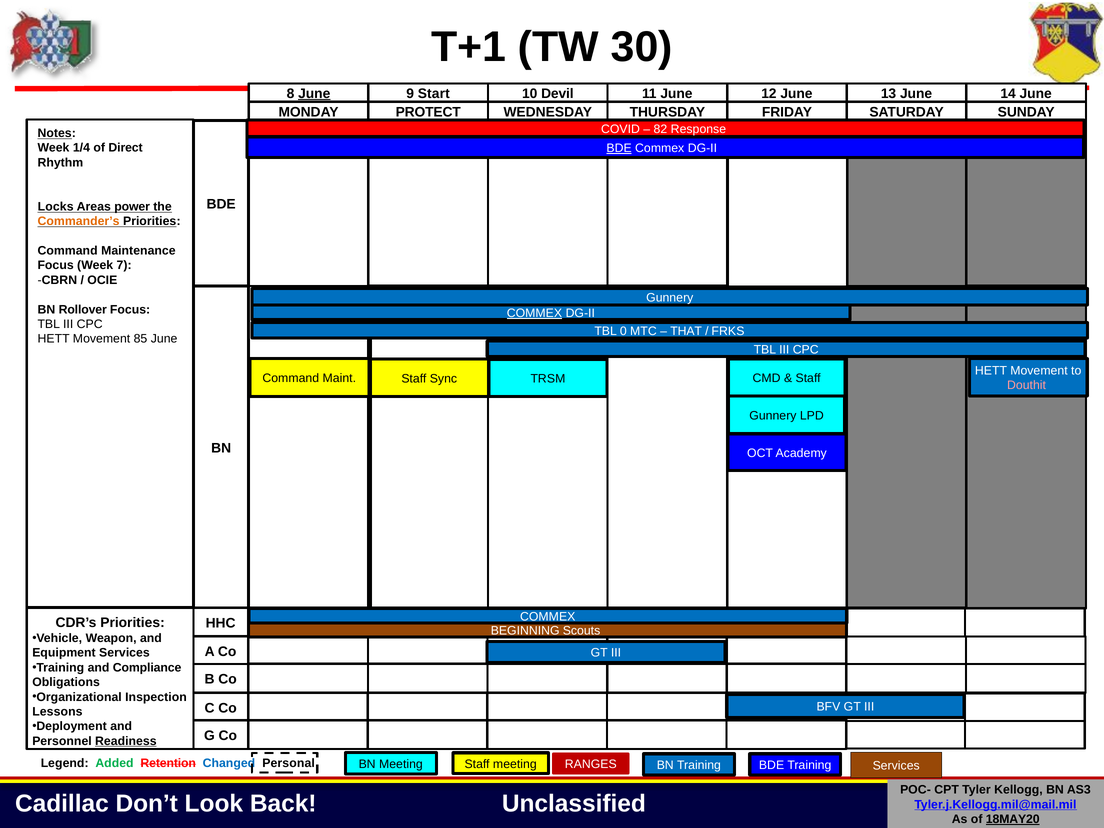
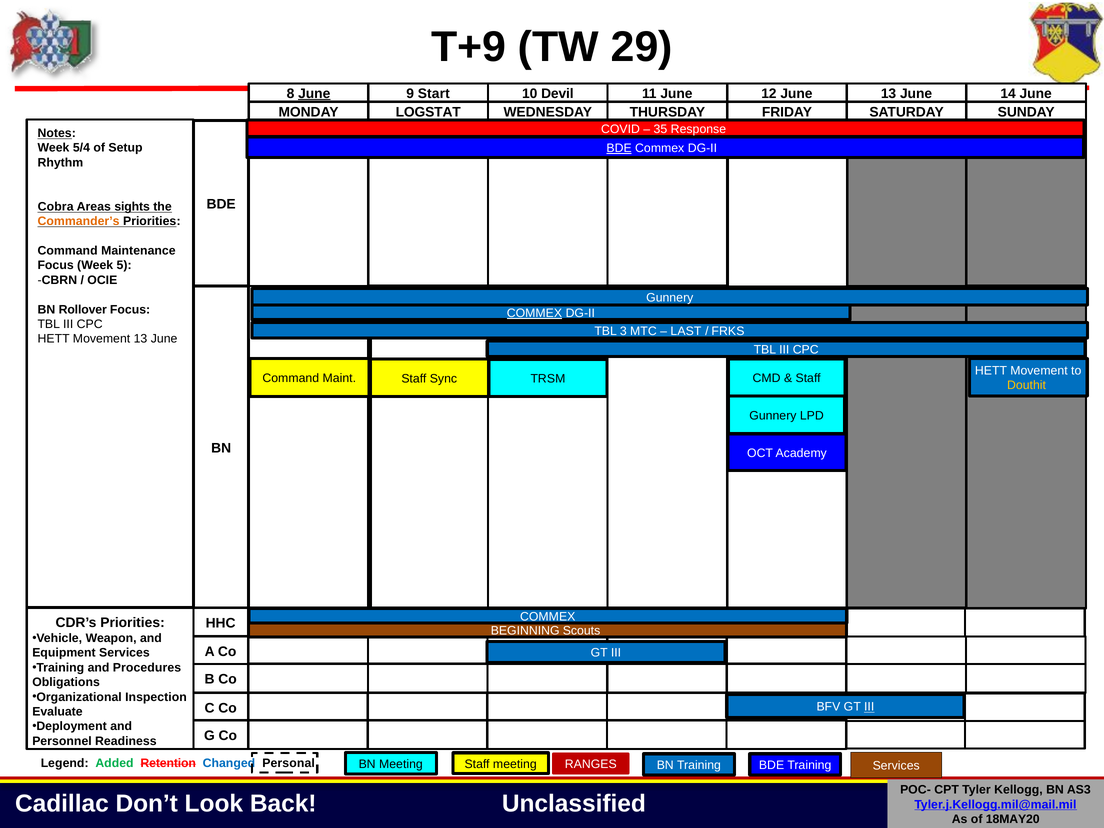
T+1: T+1 -> T+9
30: 30 -> 29
PROTECT: PROTECT -> LOGSTAT
82: 82 -> 35
1/4: 1/4 -> 5/4
Direct: Direct -> Setup
Locks: Locks -> Cobra
power: power -> sights
7: 7 -> 5
0: 0 -> 3
THAT: THAT -> LAST
Movement 85: 85 -> 13
Douthit colour: pink -> yellow
Compliance: Compliance -> Procedures
III at (869, 707) underline: none -> present
Lessons: Lessons -> Evaluate
Readiness underline: present -> none
18MAY20 underline: present -> none
